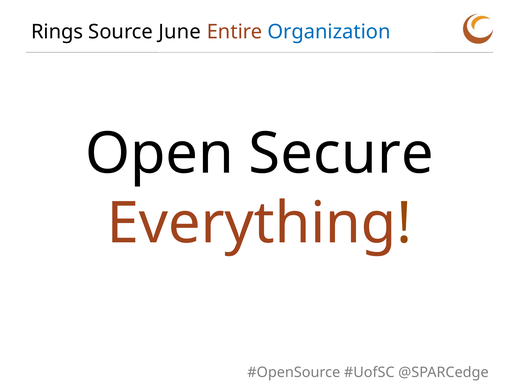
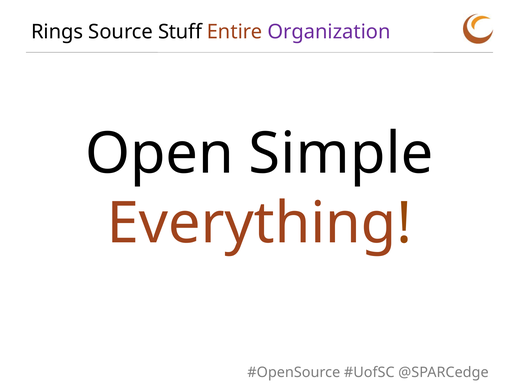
June: June -> Stuff
Organization colour: blue -> purple
Secure: Secure -> Simple
